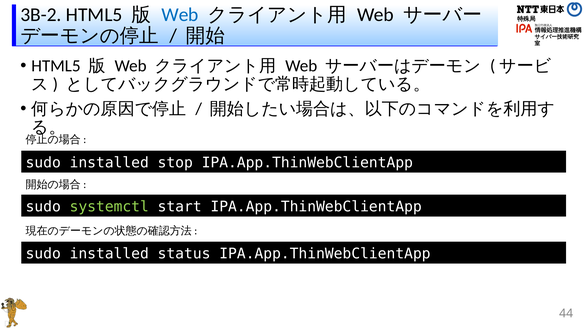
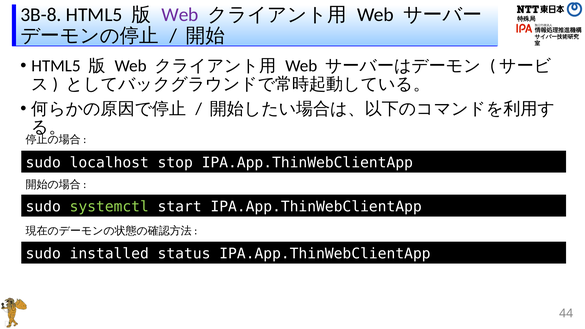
3B-2: 3B-2 -> 3B-8
Web at (180, 15) colour: blue -> purple
installed at (109, 163): installed -> localhost
